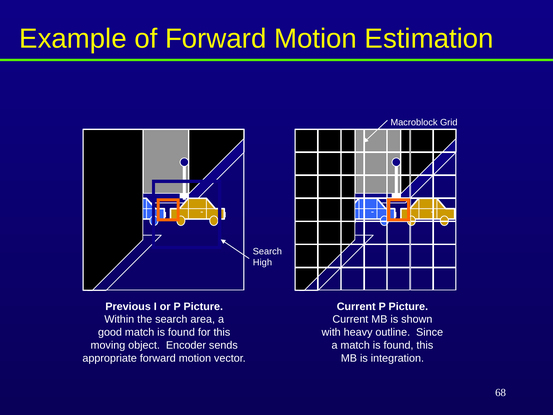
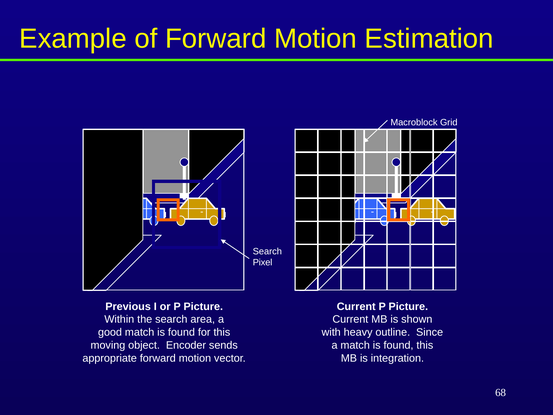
High: High -> Pixel
